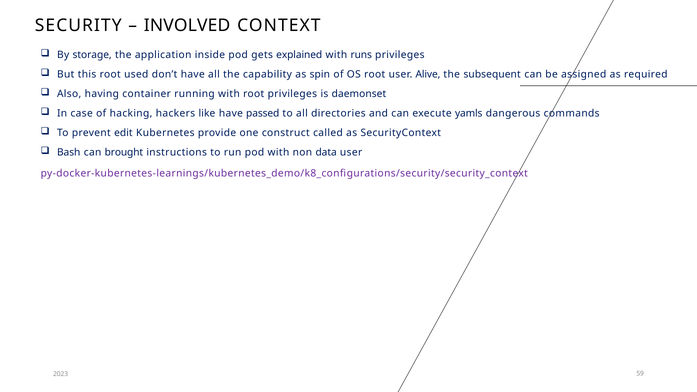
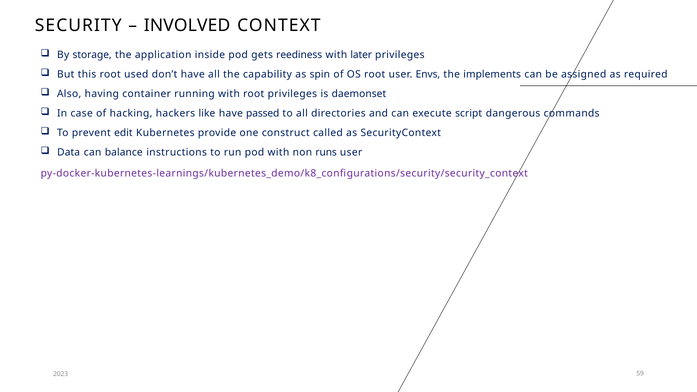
explained: explained -> reediness
runs: runs -> later
Alive: Alive -> Envs
subsequent: subsequent -> implements
yamls: yamls -> script
Bash: Bash -> Data
brought: brought -> balance
data: data -> runs
